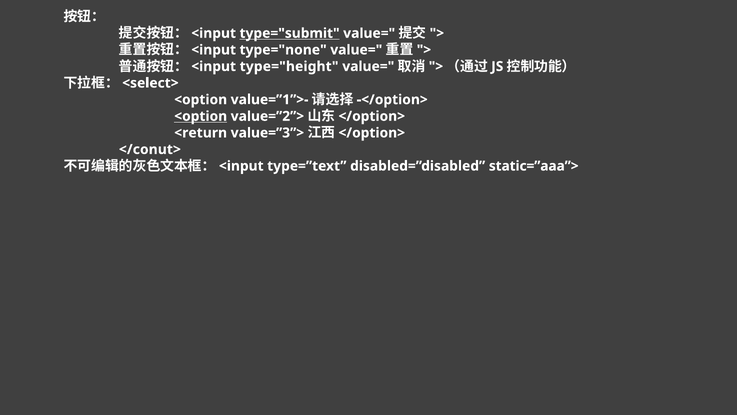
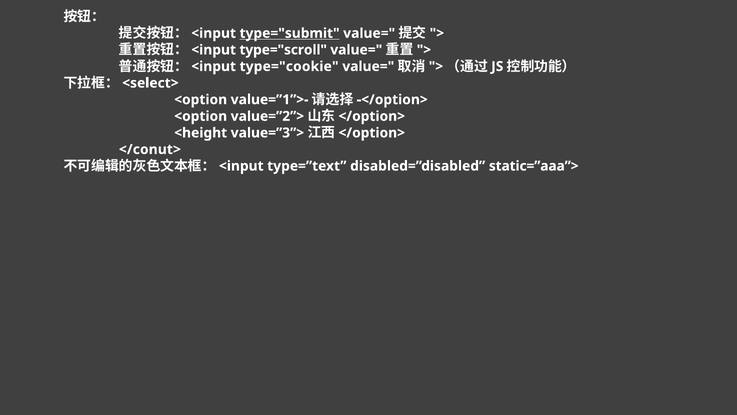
type="none: type="none -> type="scroll
type="height: type="height -> type="cookie
<option at (201, 116) underline: present -> none
<return: <return -> <height
